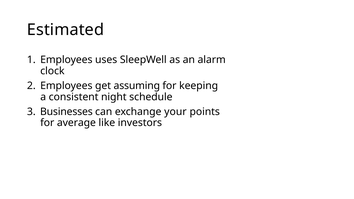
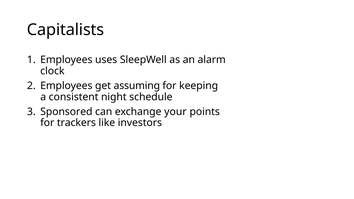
Estimated: Estimated -> Capitalists
Businesses: Businesses -> Sponsored
average: average -> trackers
